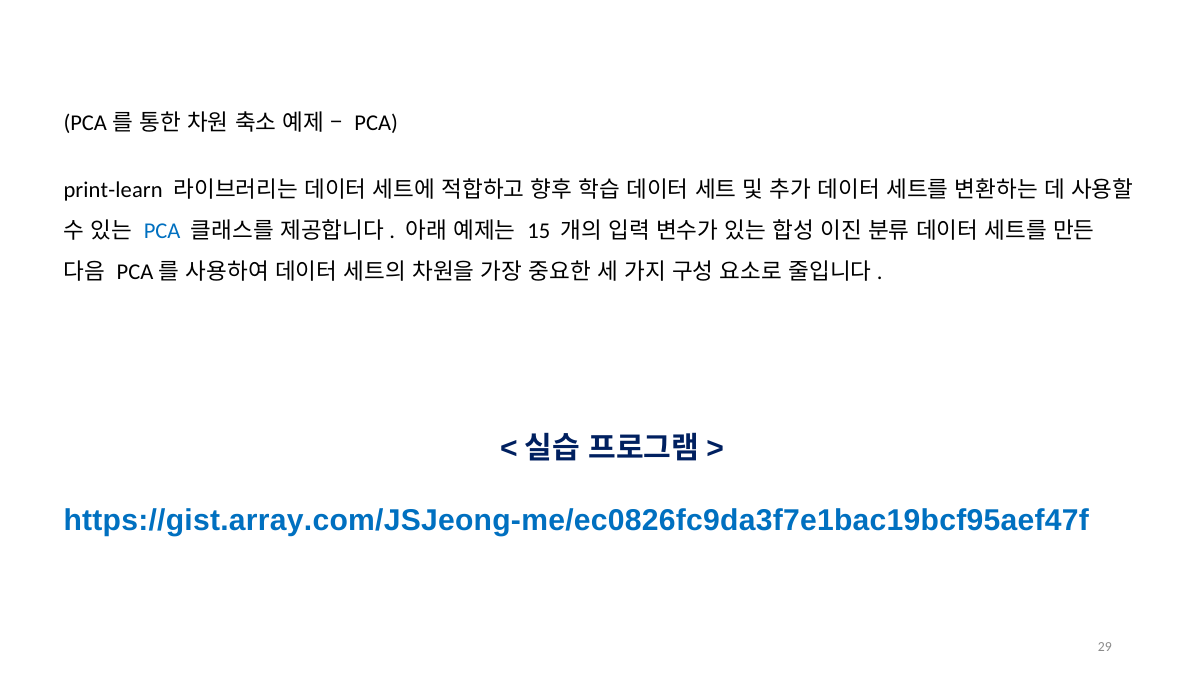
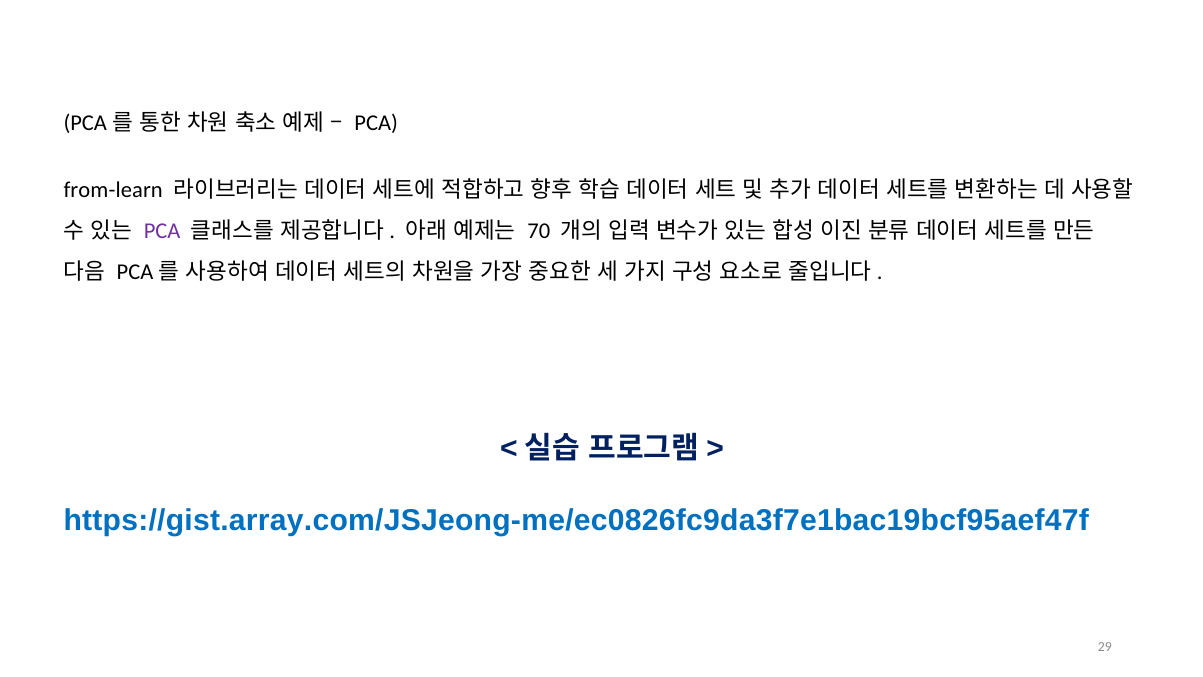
print-learn: print-learn -> from-learn
PCA at (162, 231) colour: blue -> purple
15: 15 -> 70
